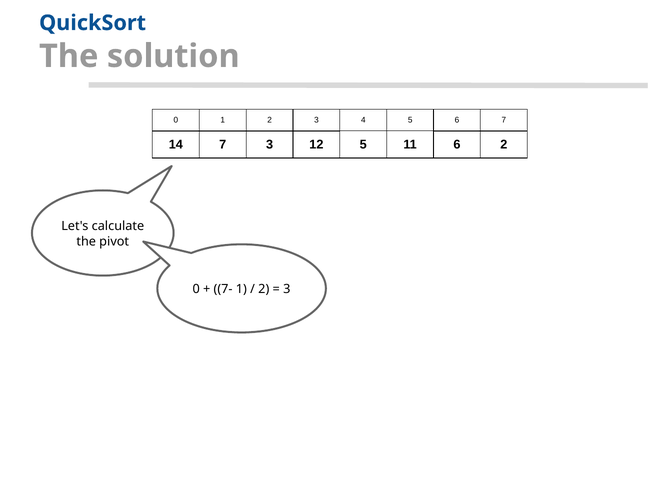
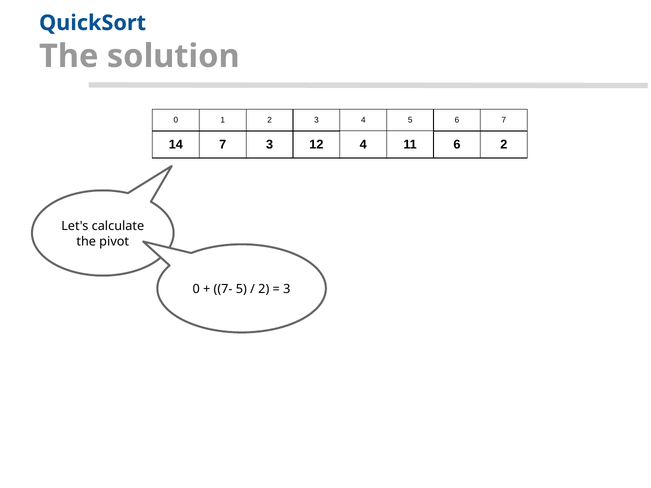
12 5: 5 -> 4
7- 1: 1 -> 5
